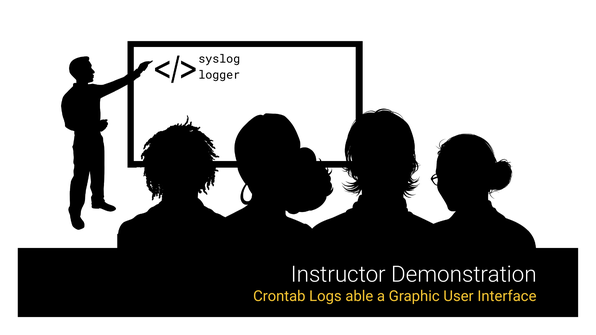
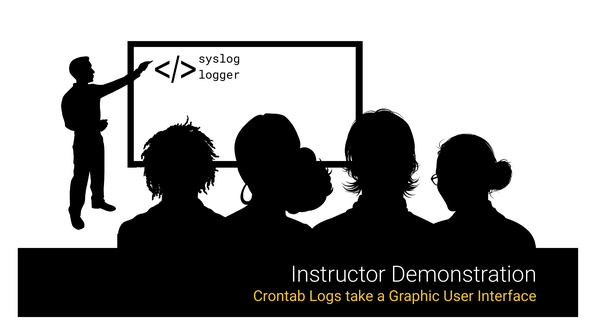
able: able -> take
